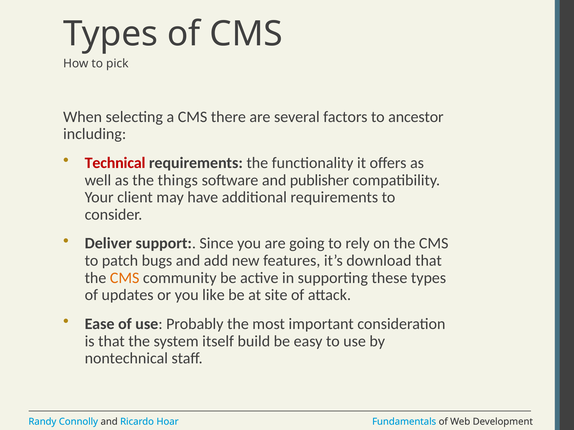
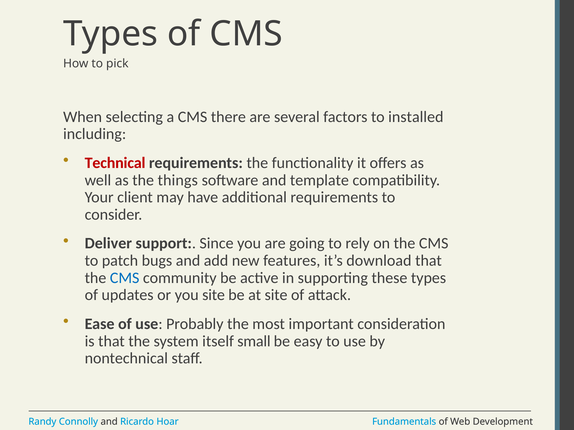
ancestor: ancestor -> installed
publisher: publisher -> template
CMS at (125, 278) colour: orange -> blue
you like: like -> site
build: build -> small
